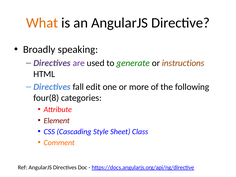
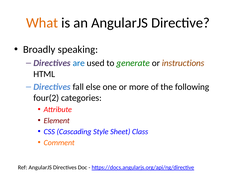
are colour: purple -> blue
edit: edit -> else
four(8: four(8 -> four(2
